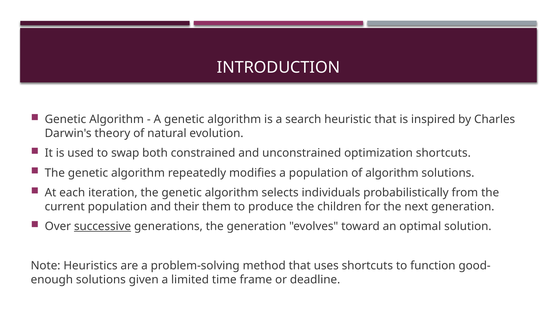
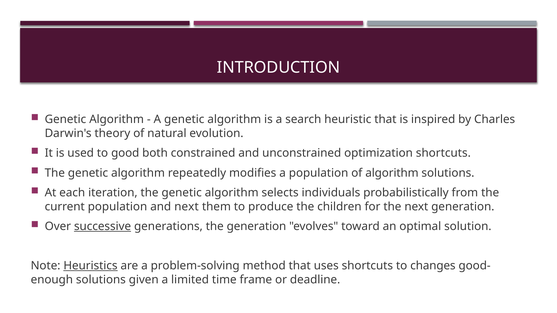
swap: swap -> good
and their: their -> next
Heuristics underline: none -> present
function: function -> changes
